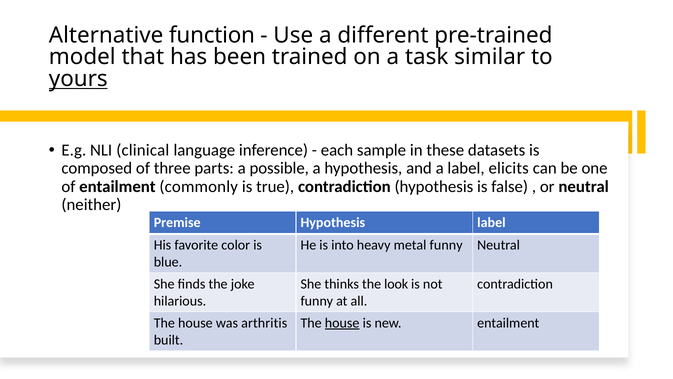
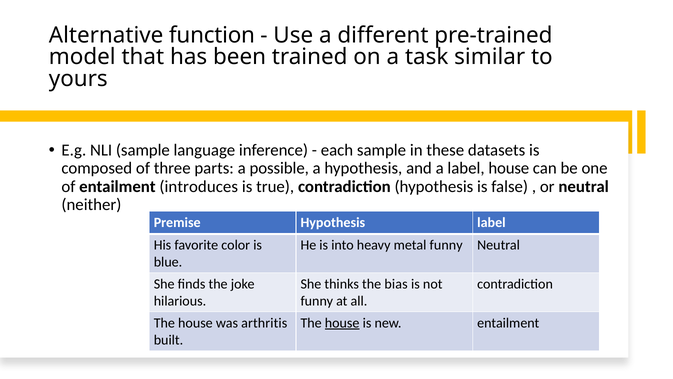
yours underline: present -> none
NLI clinical: clinical -> sample
label elicits: elicits -> house
commonly: commonly -> introduces
look: look -> bias
